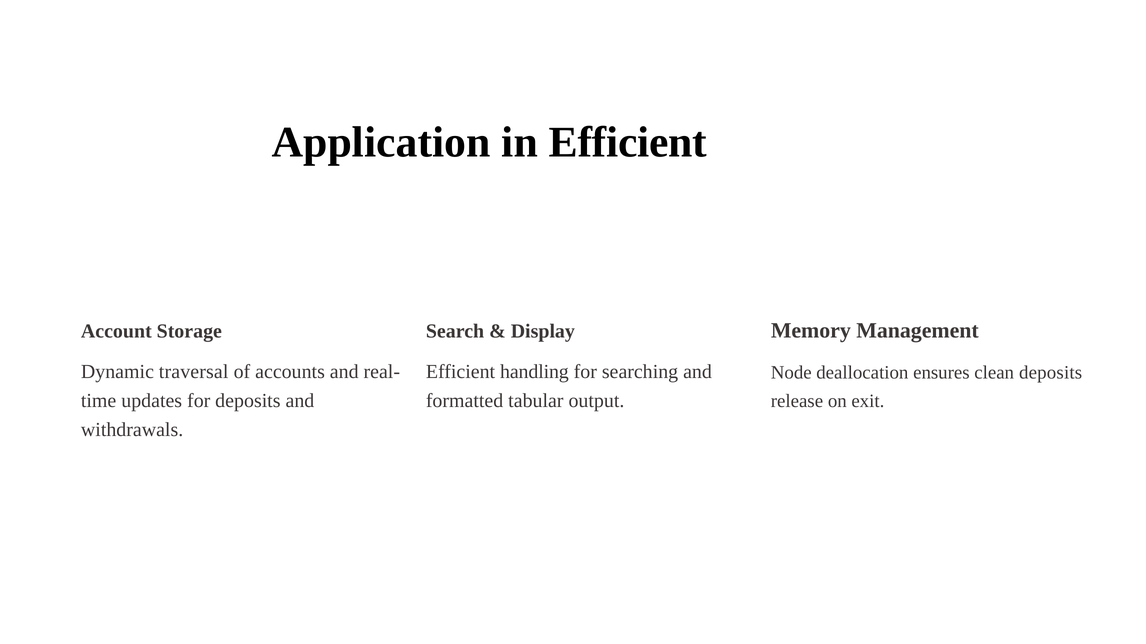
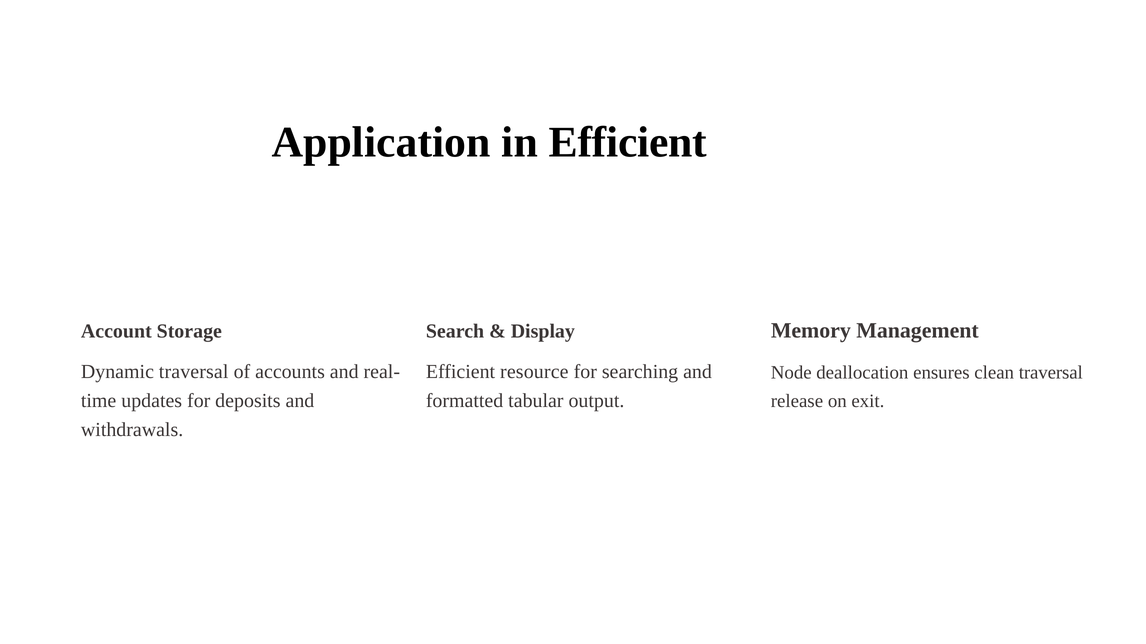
handling: handling -> resource
clean deposits: deposits -> traversal
